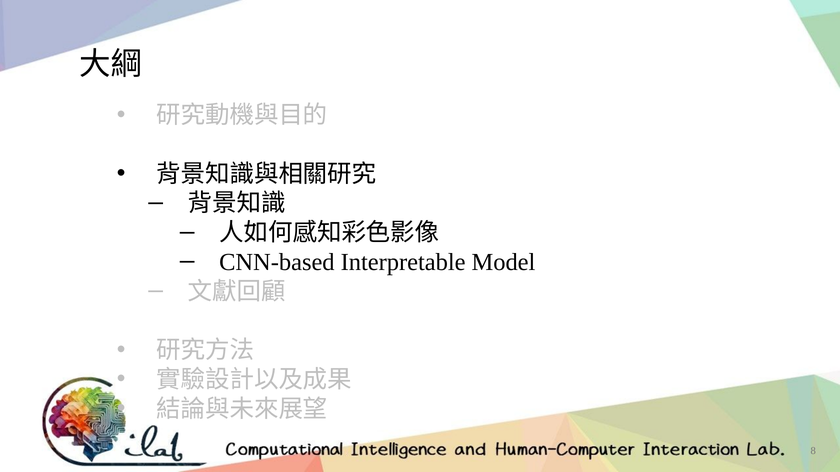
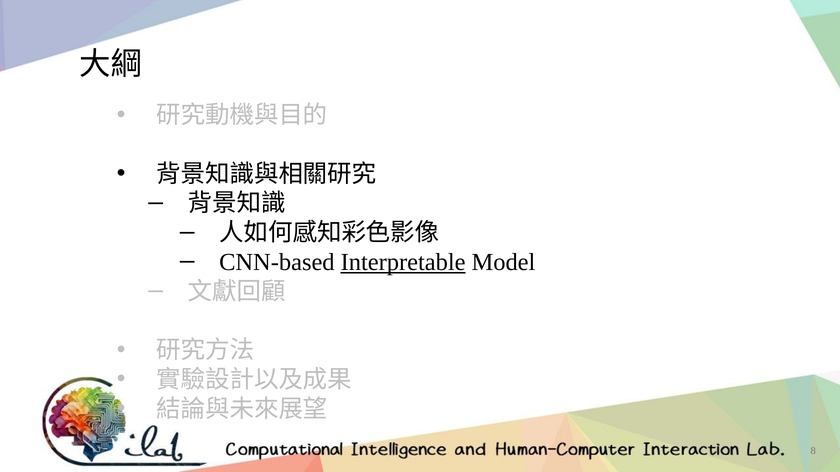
Interpretable underline: none -> present
